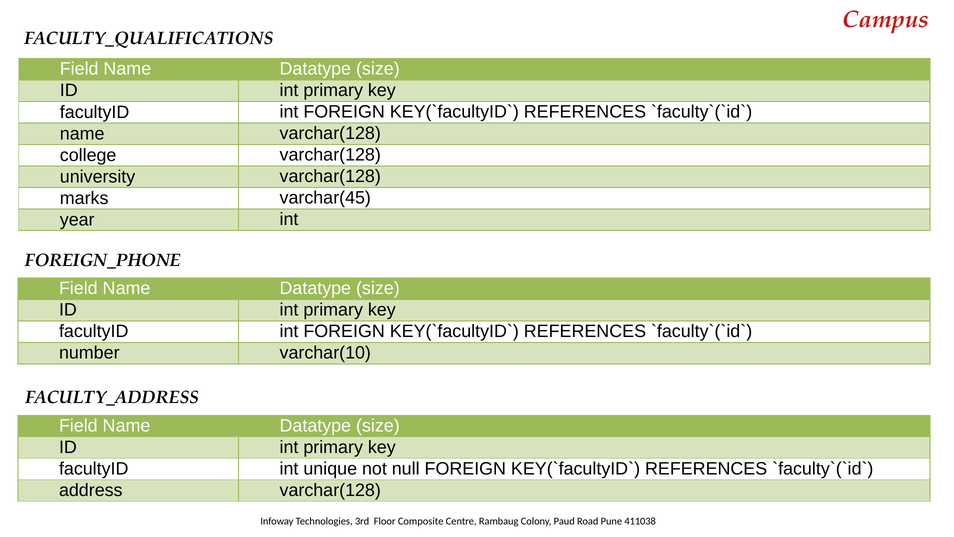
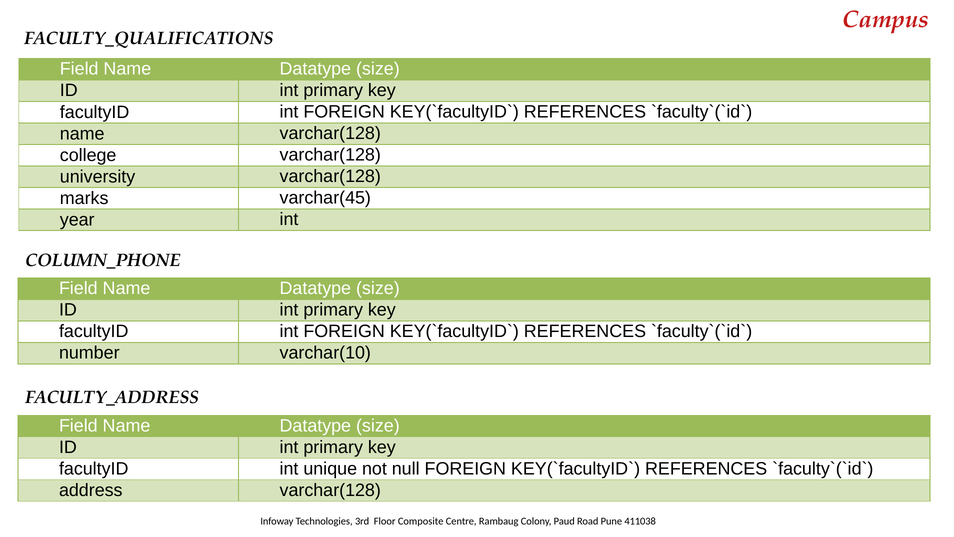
FOREIGN_PHONE: FOREIGN_PHONE -> COLUMN_PHONE
